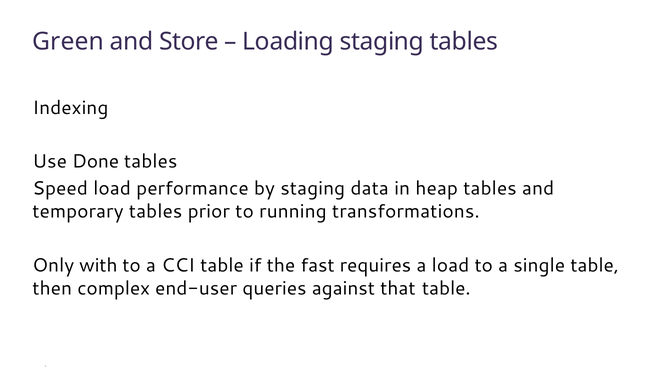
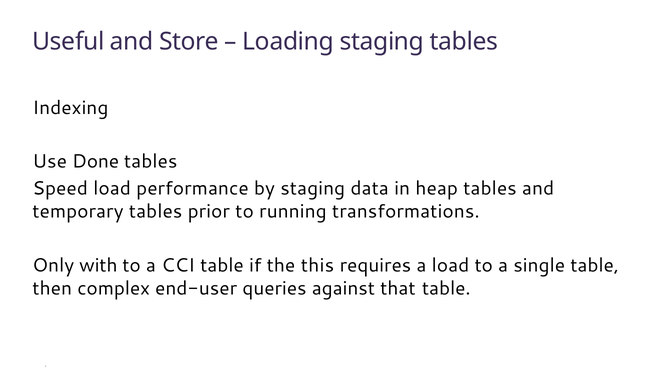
Green: Green -> Useful
fast: fast -> this
